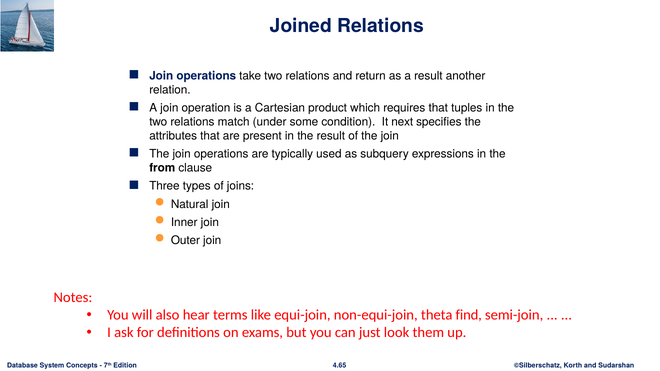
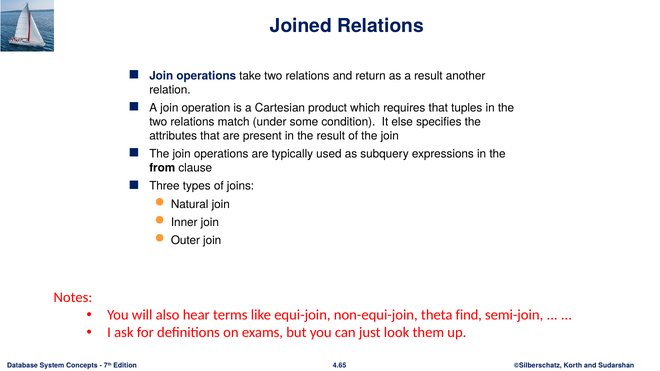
next: next -> else
